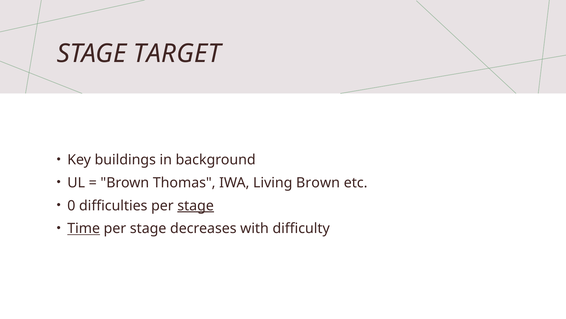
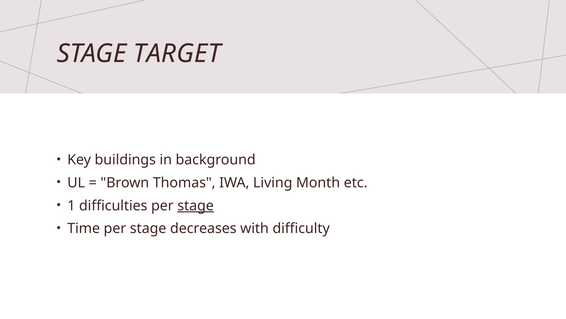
Living Brown: Brown -> Month
0: 0 -> 1
Time underline: present -> none
